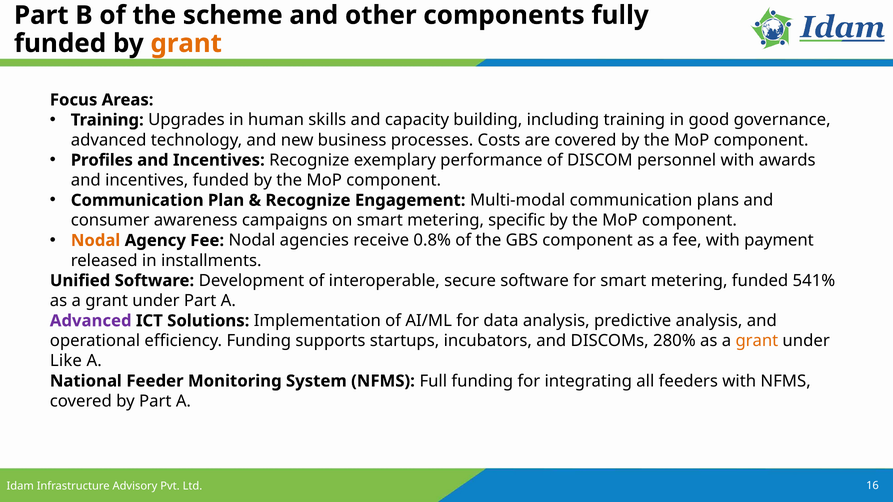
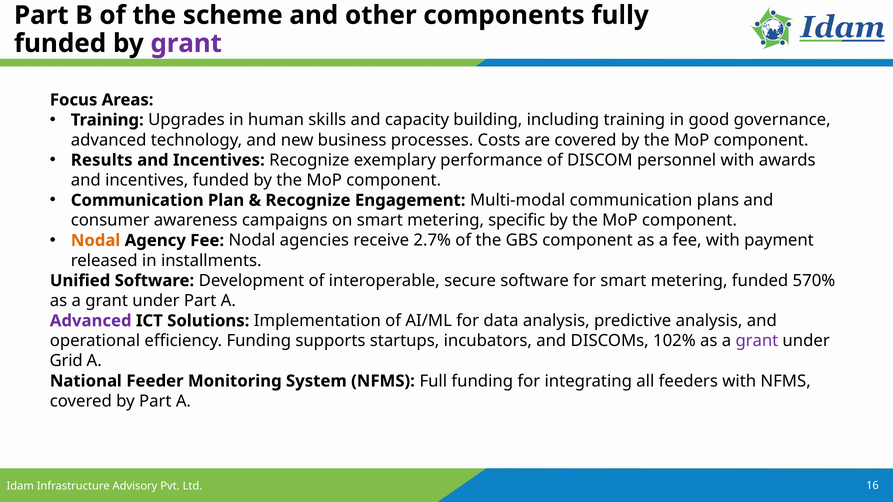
grant at (186, 43) colour: orange -> purple
Profiles: Profiles -> Results
0.8%: 0.8% -> 2.7%
541%: 541% -> 570%
280%: 280% -> 102%
grant at (757, 341) colour: orange -> purple
Like: Like -> Grid
